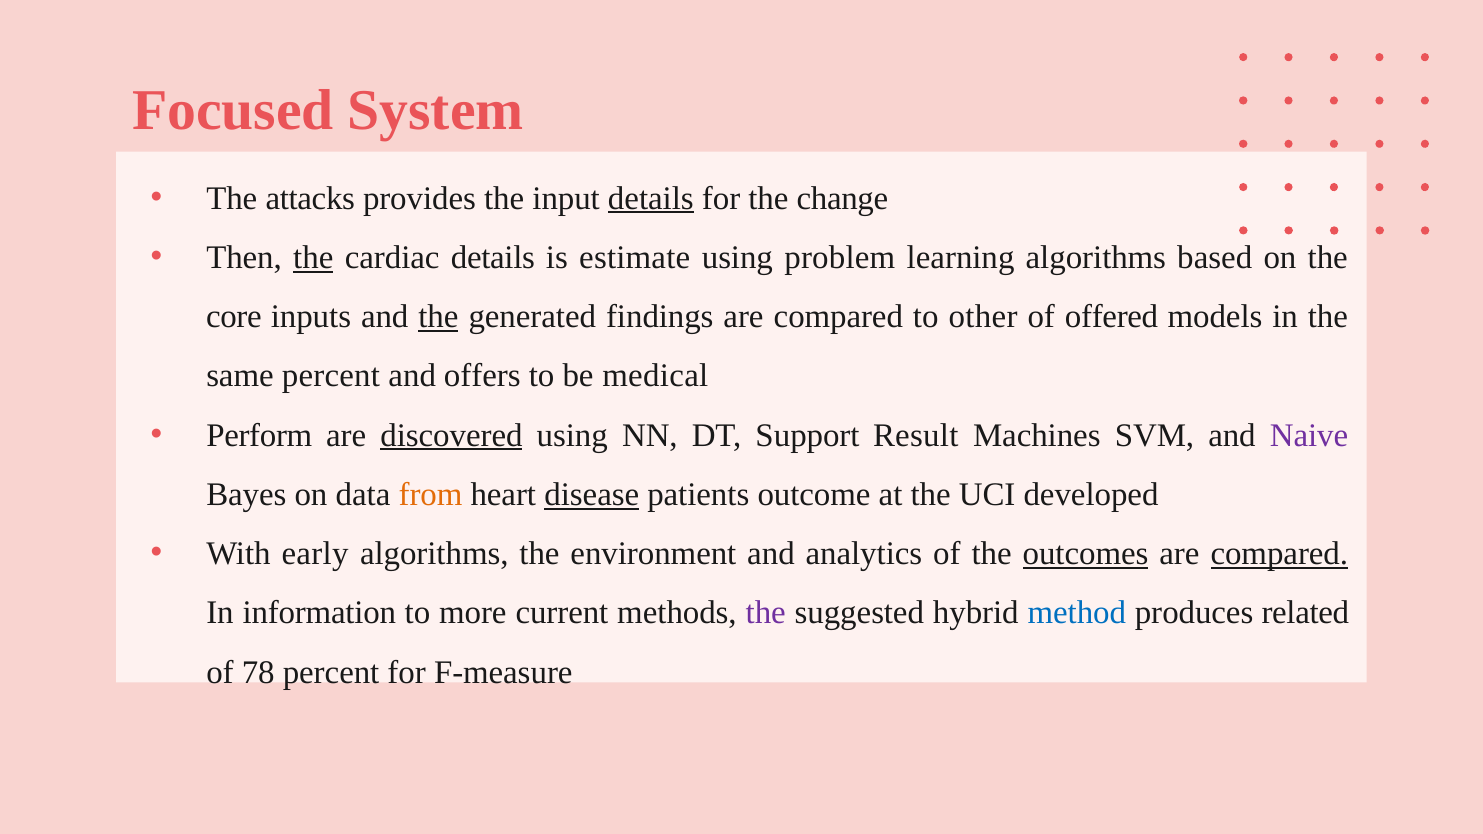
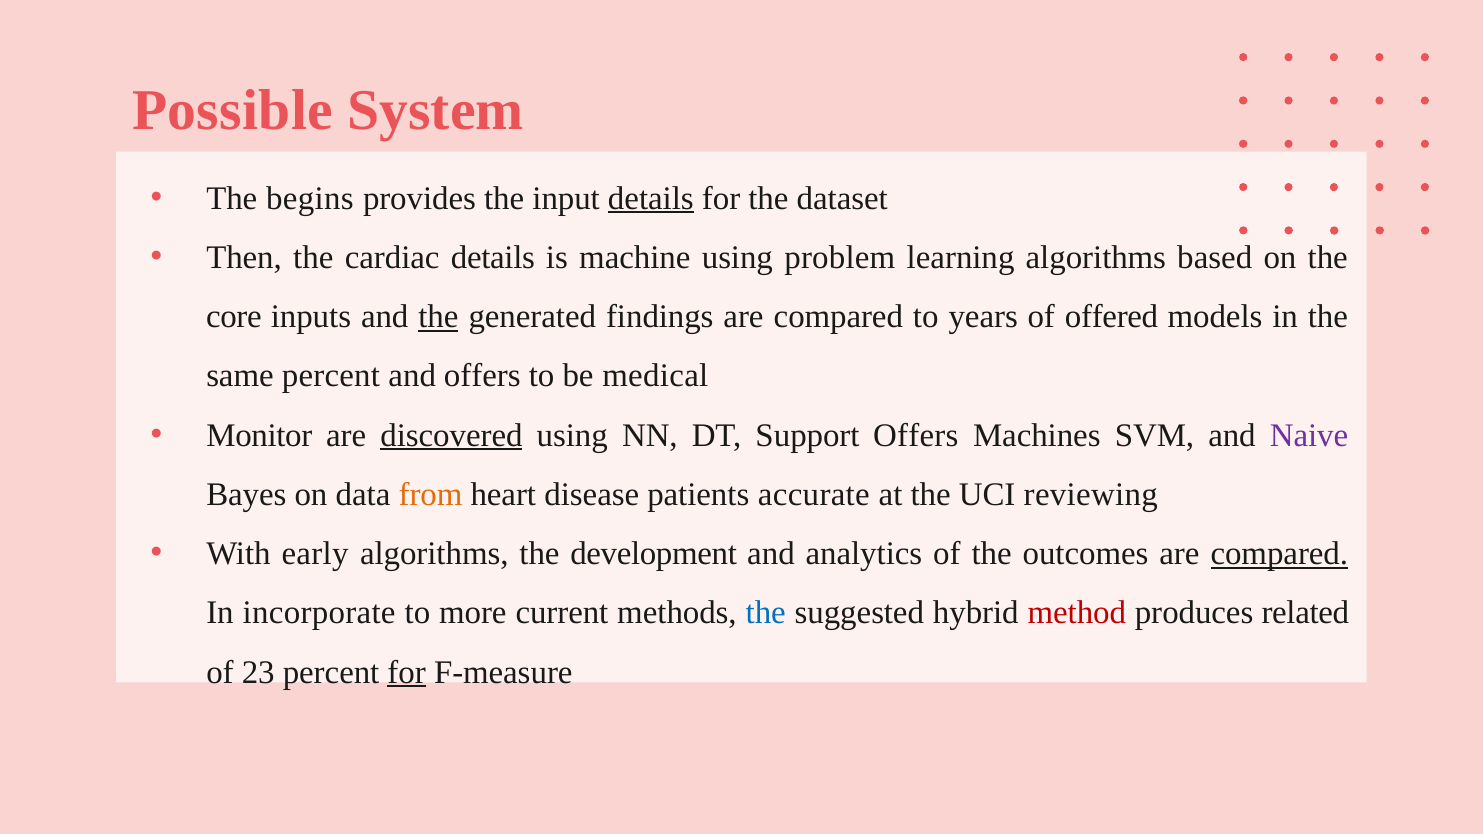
Focused: Focused -> Possible
attacks: attacks -> begins
change: change -> dataset
the at (313, 258) underline: present -> none
estimate: estimate -> machine
other: other -> years
Perform: Perform -> Monitor
Support Result: Result -> Offers
disease underline: present -> none
outcome: outcome -> accurate
developed: developed -> reviewing
environment: environment -> development
outcomes underline: present -> none
information: information -> incorporate
the at (766, 613) colour: purple -> blue
method colour: blue -> red
78: 78 -> 23
for at (407, 672) underline: none -> present
